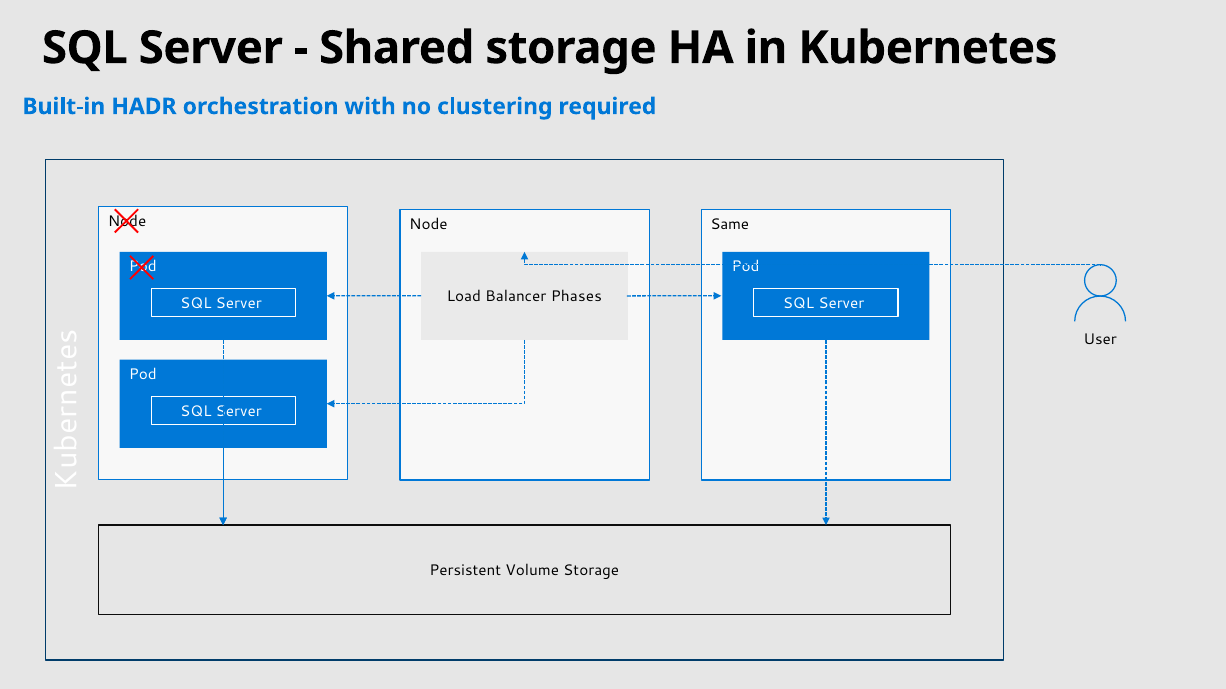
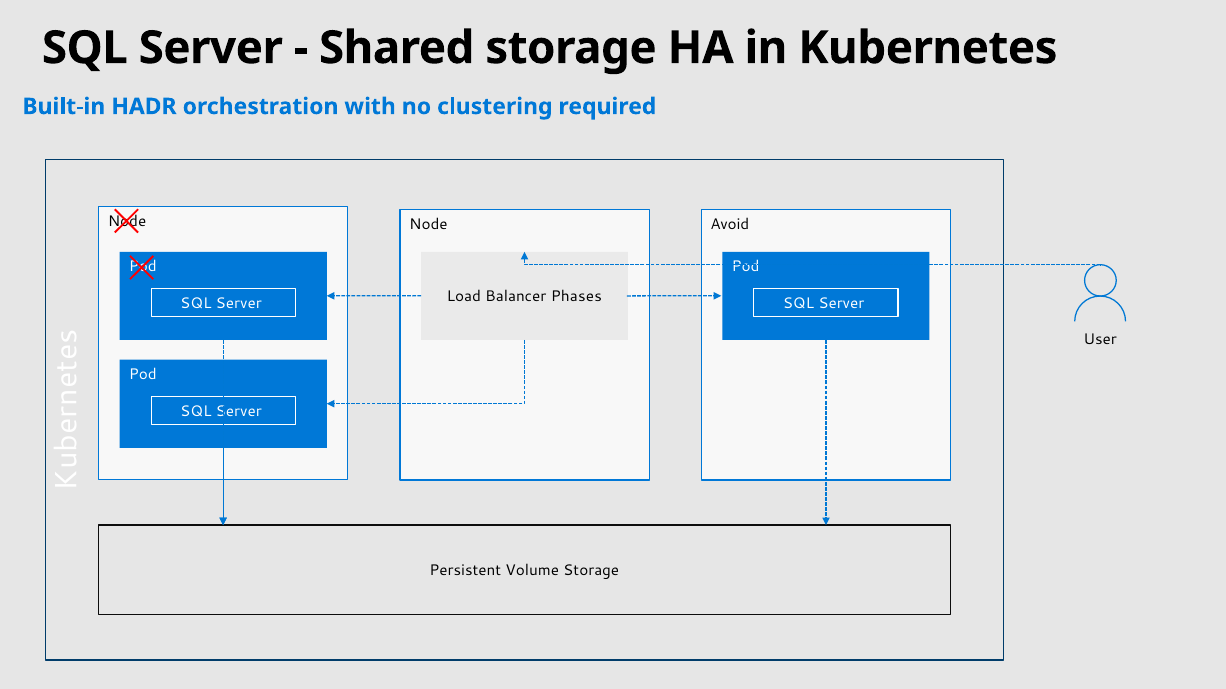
Same: Same -> Avoid
